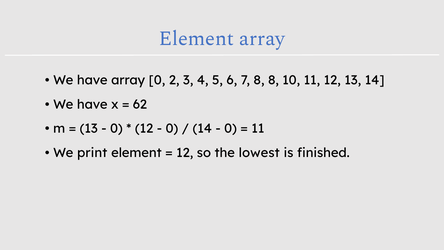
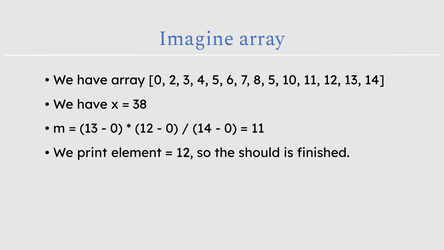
Element at (196, 38): Element -> Imagine
8 8: 8 -> 5
62: 62 -> 38
lowest: lowest -> should
